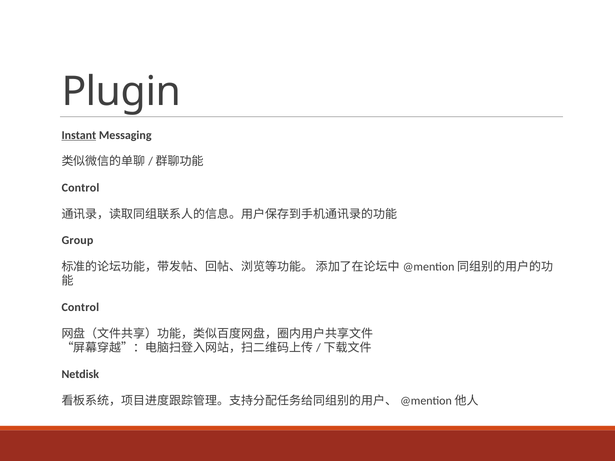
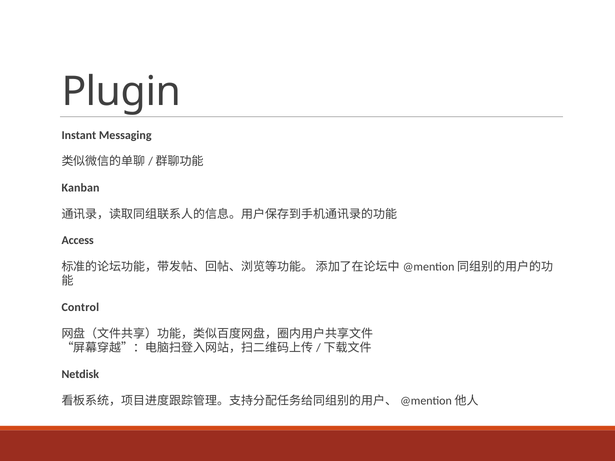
Instant underline: present -> none
Control at (80, 188): Control -> Kanban
Group: Group -> Access
